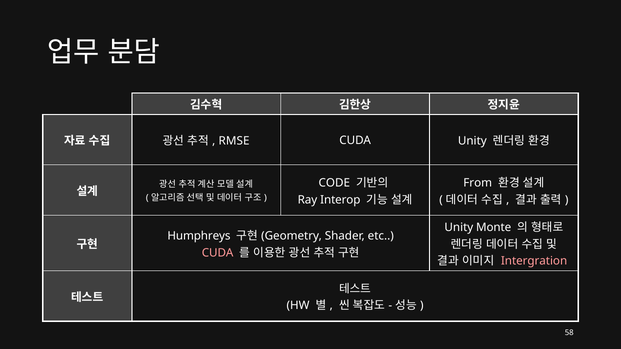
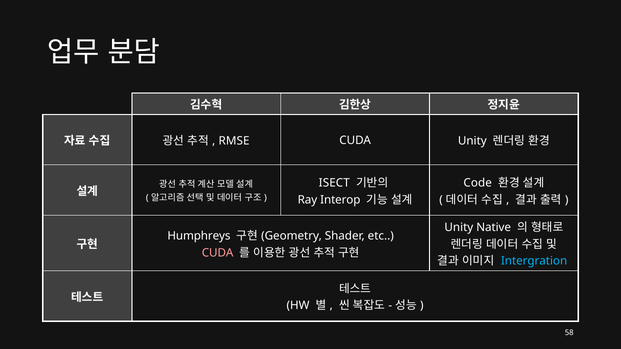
CODE: CODE -> ISECT
From: From -> Code
Monte: Monte -> Native
Intergration colour: pink -> light blue
